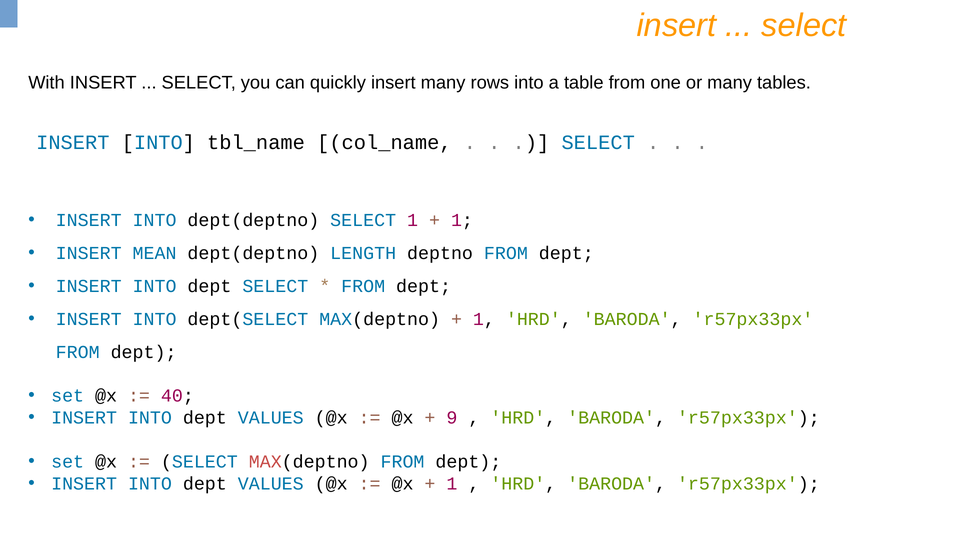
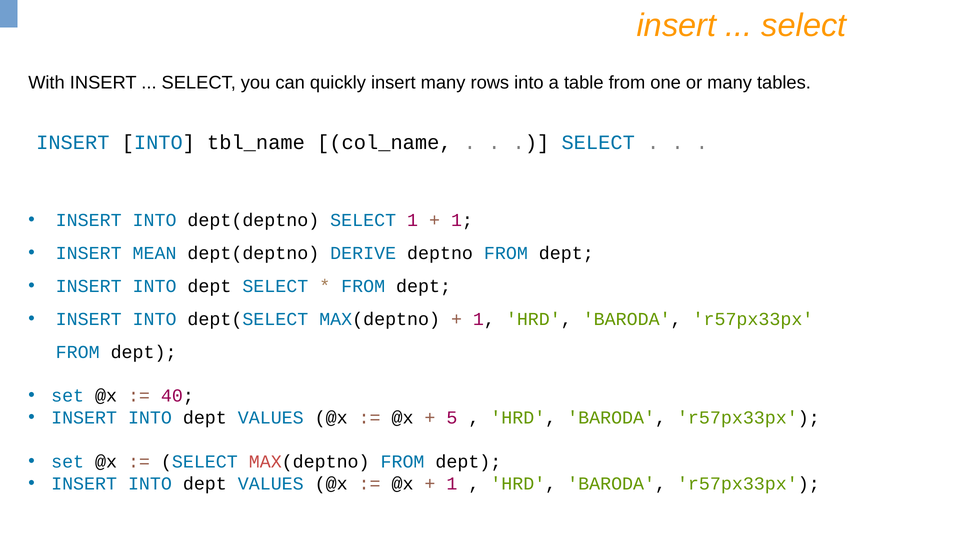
LENGTH: LENGTH -> DERIVE
9: 9 -> 5
